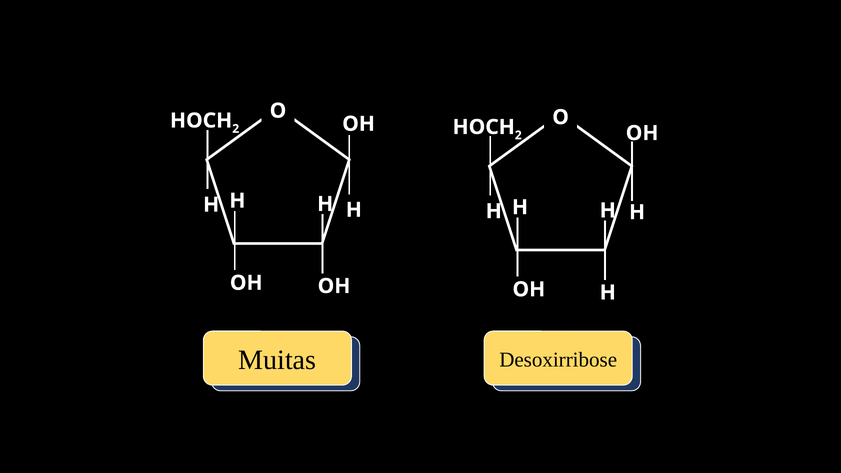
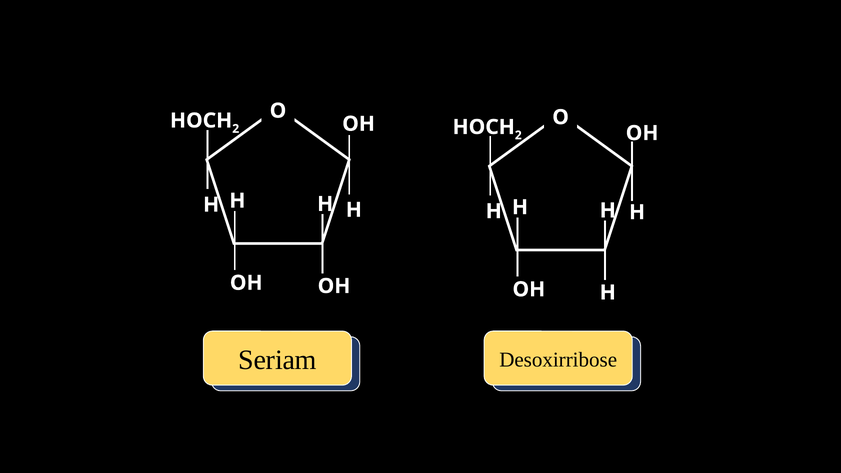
Muitas: Muitas -> Seriam
